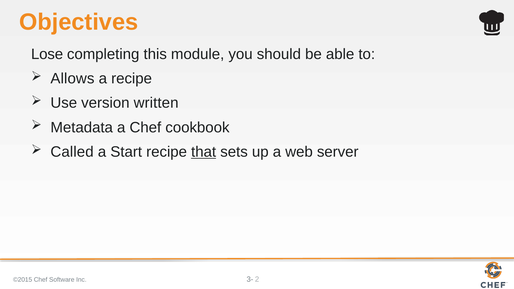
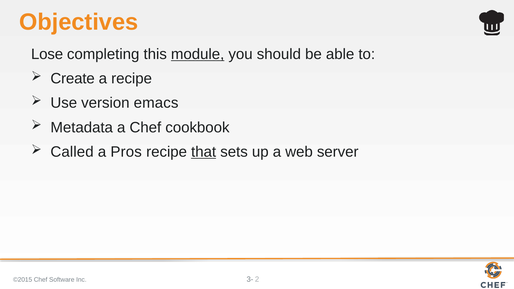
module underline: none -> present
Allows: Allows -> Create
written: written -> emacs
Start: Start -> Pros
